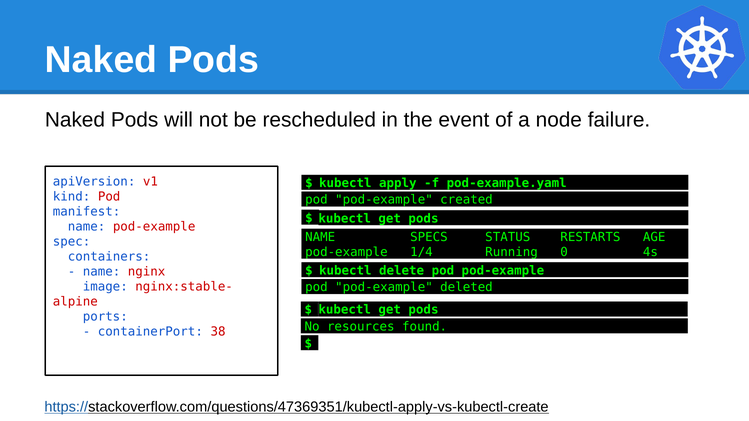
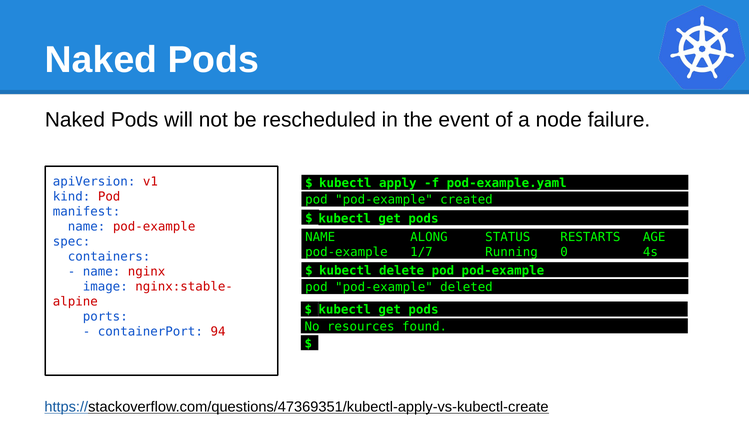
SPECS: SPECS -> ALONG
1/4: 1/4 -> 1/7
38: 38 -> 94
